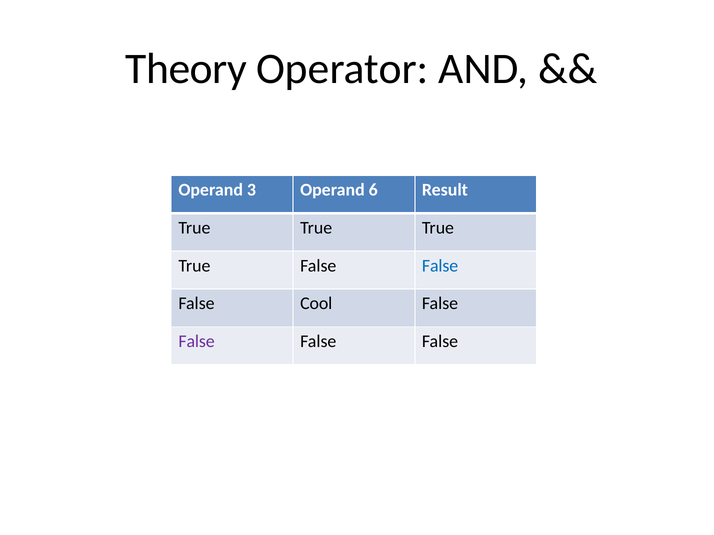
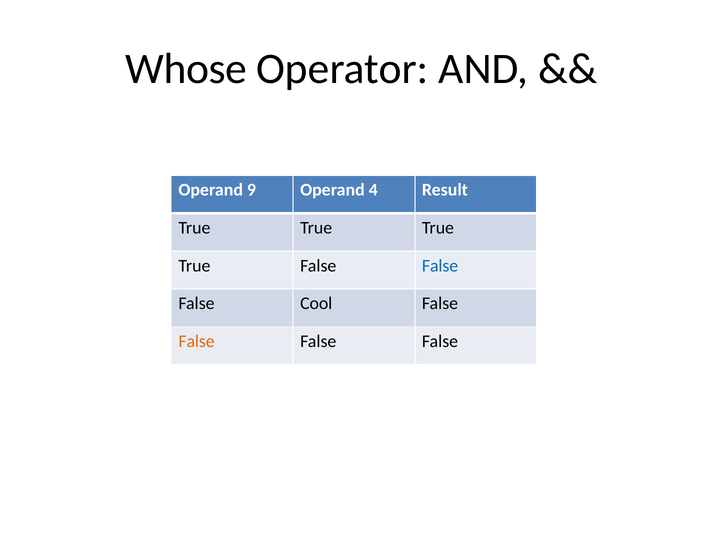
Theory: Theory -> Whose
3: 3 -> 9
6: 6 -> 4
False at (197, 342) colour: purple -> orange
